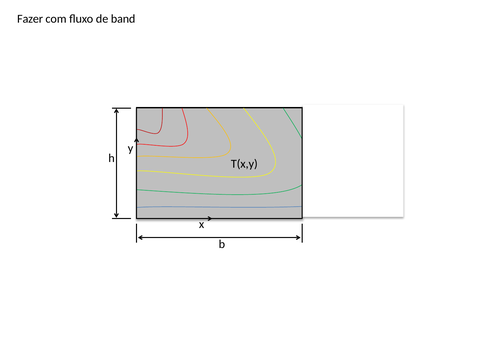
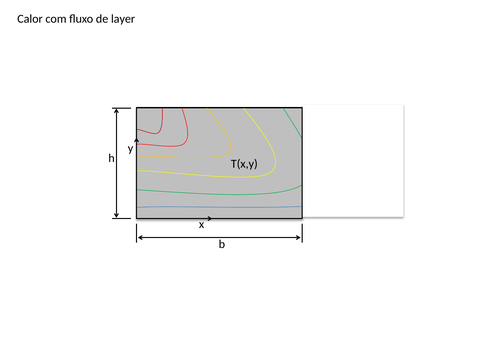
Fazer: Fazer -> Calor
band: band -> layer
